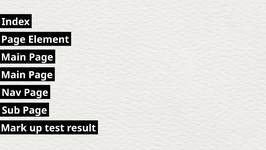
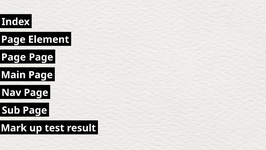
Main at (14, 57): Main -> Page
